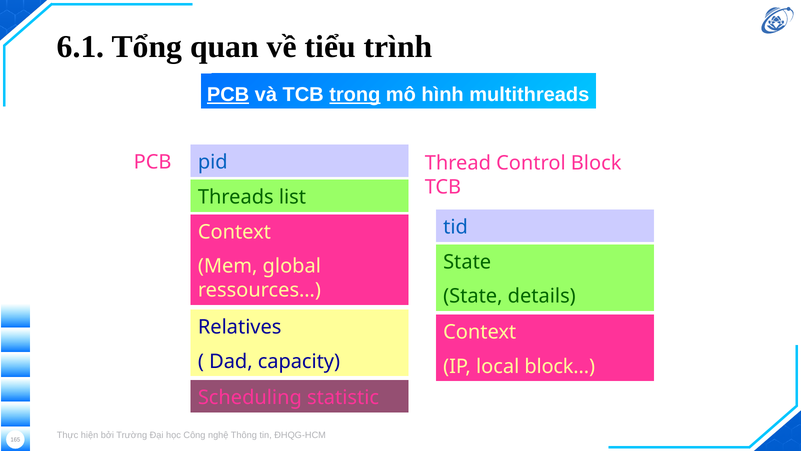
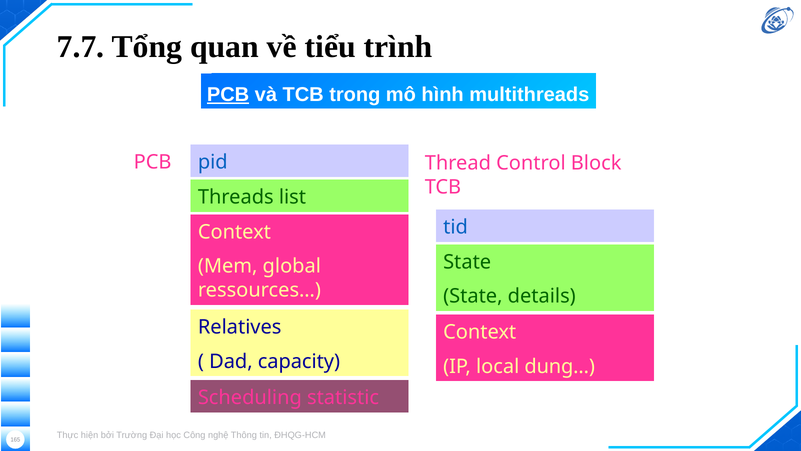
6.1: 6.1 -> 7.7
trong underline: present -> none
block…: block… -> dụng…
